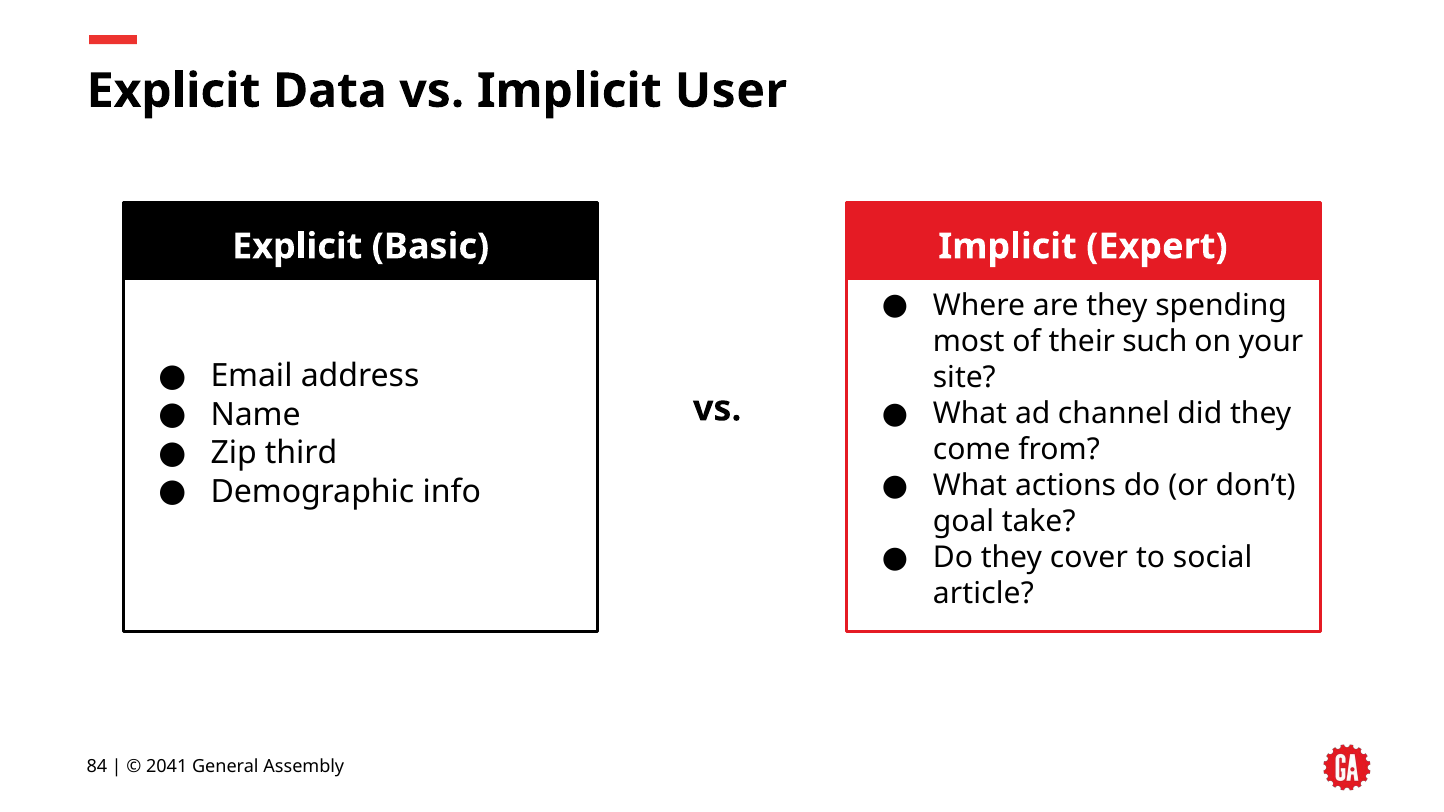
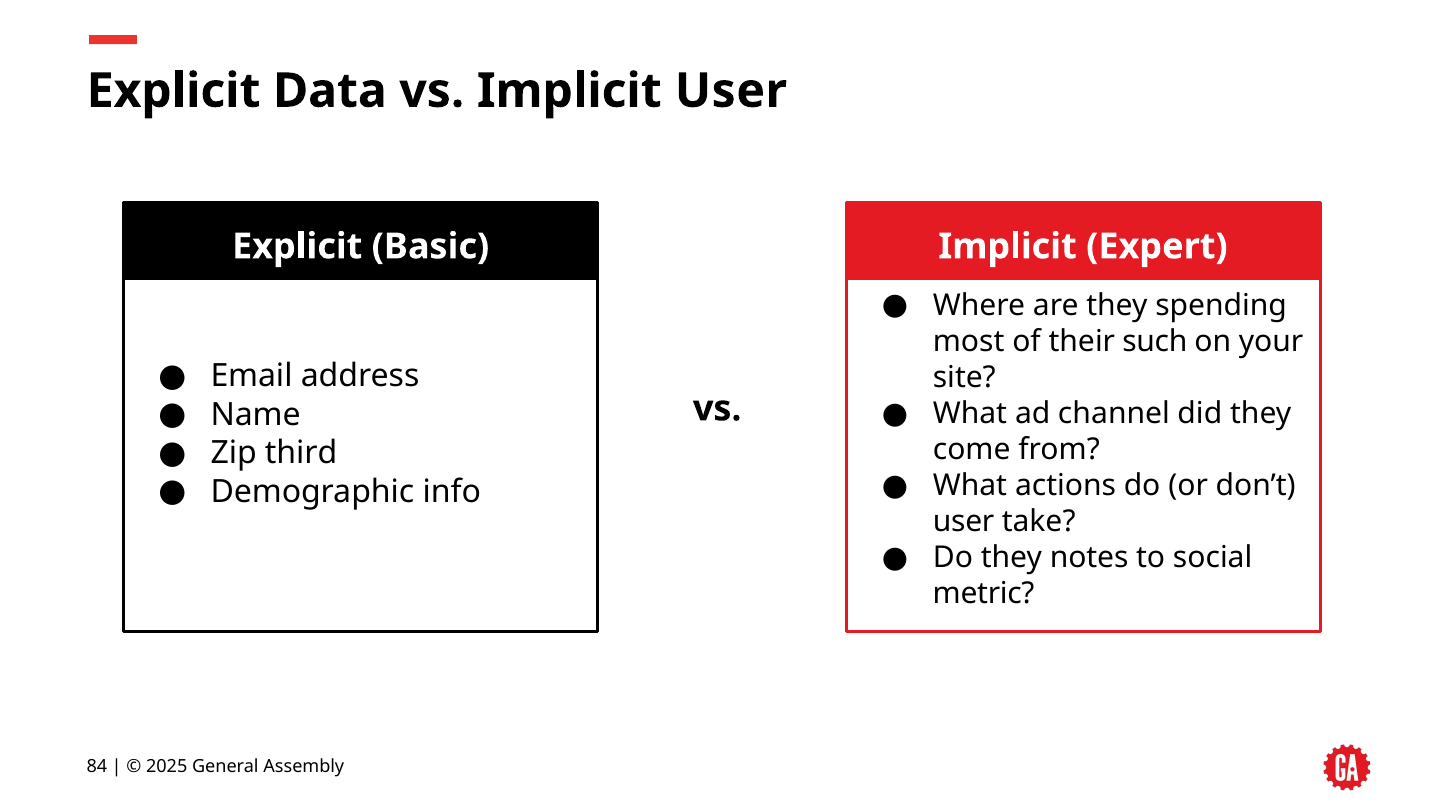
goal at (964, 522): goal -> user
cover: cover -> notes
article: article -> metric
2041: 2041 -> 2025
